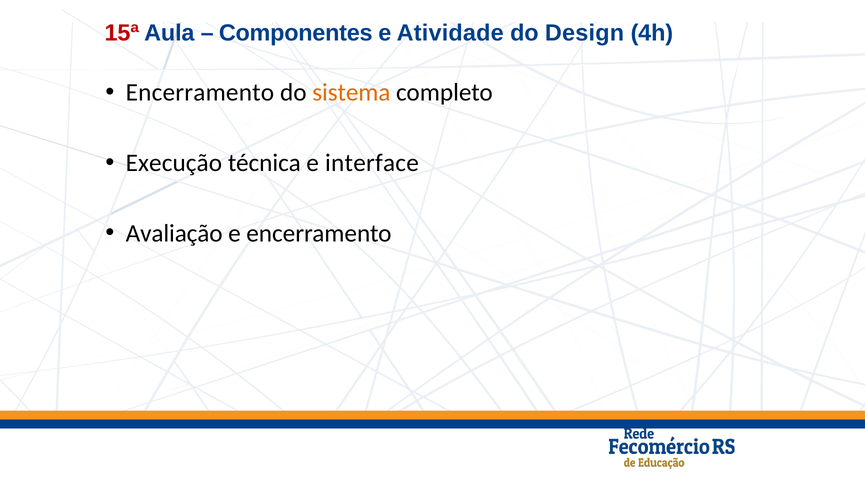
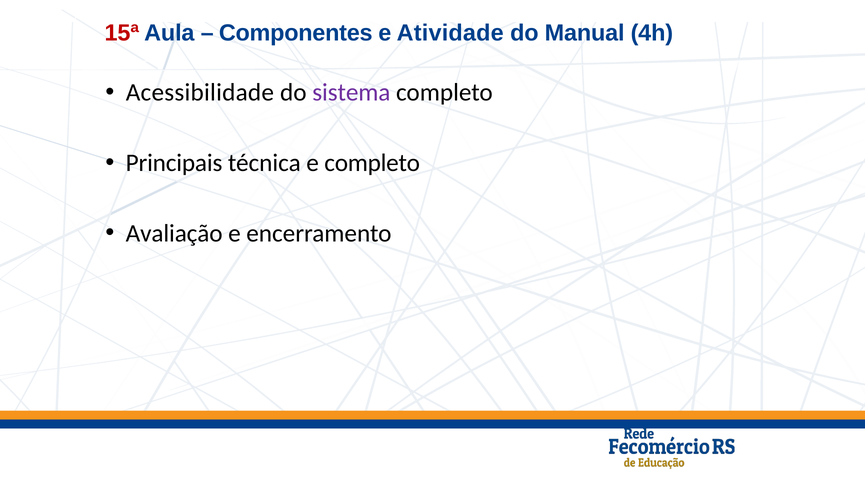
Design: Design -> Manual
Encerramento at (200, 93): Encerramento -> Acessibilidade
sistema colour: orange -> purple
Execução: Execução -> Principais
e interface: interface -> completo
